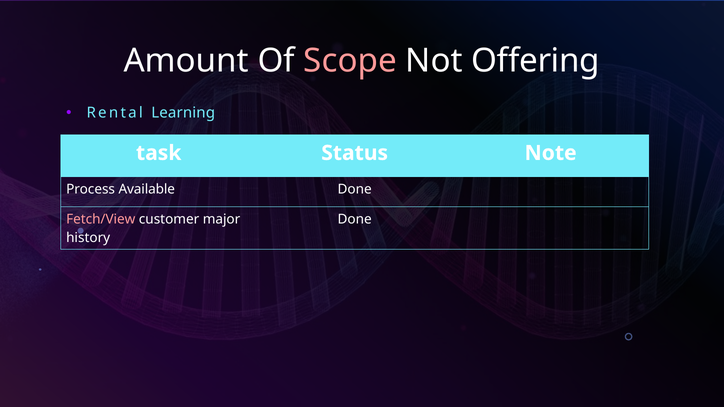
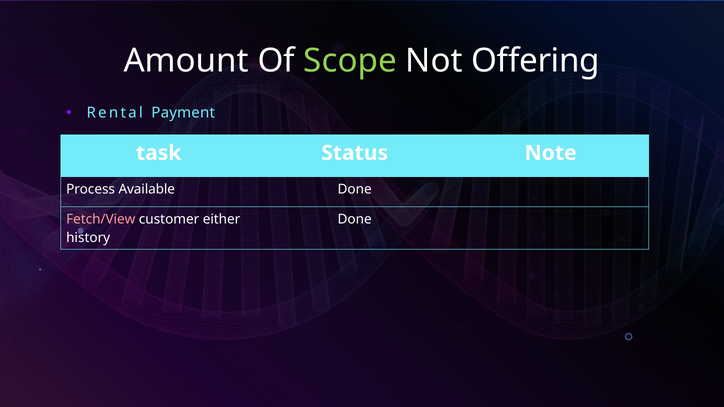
Scope colour: pink -> light green
Learning: Learning -> Payment
major: major -> either
